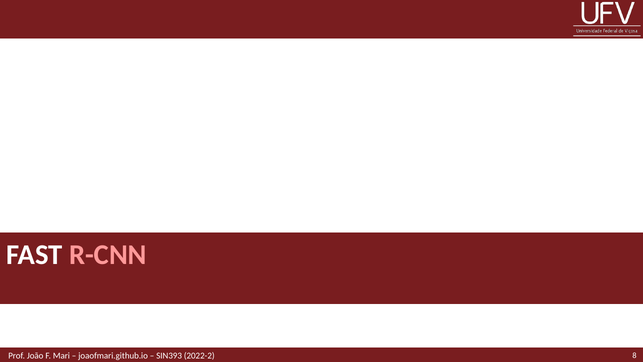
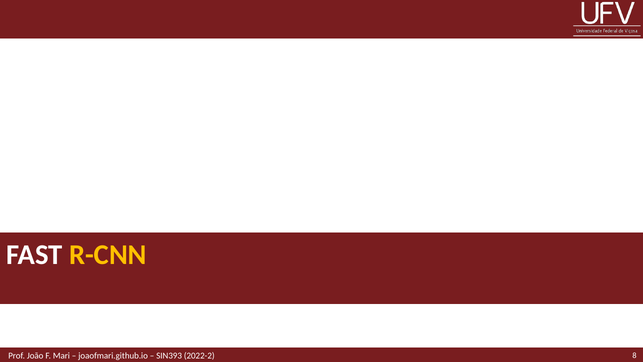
R-CNN colour: pink -> yellow
